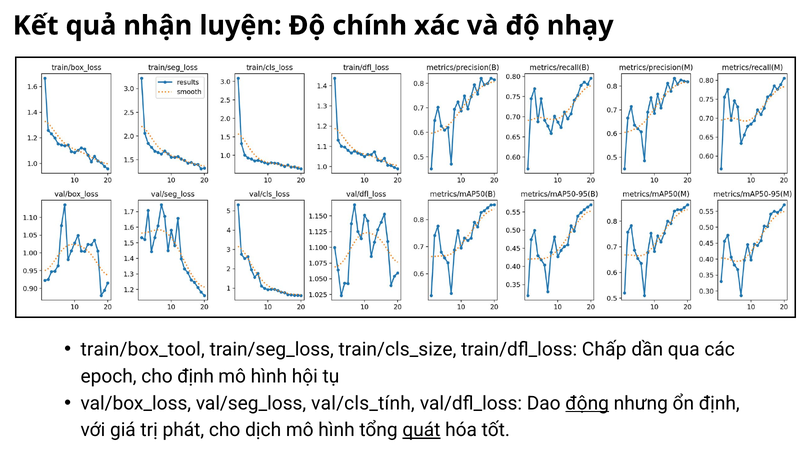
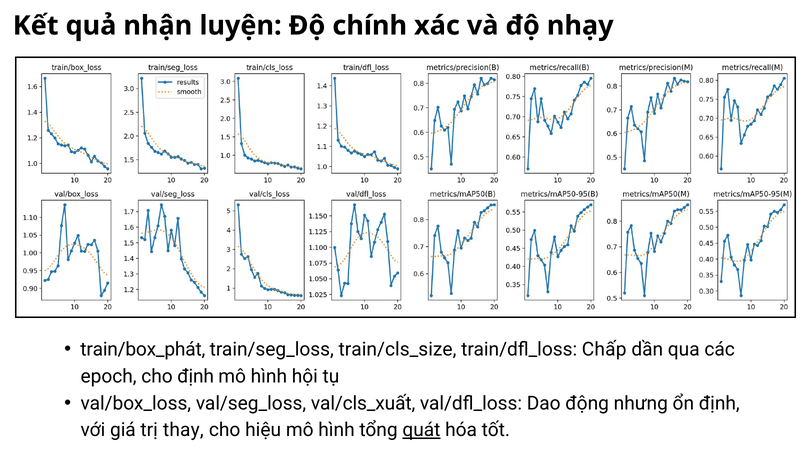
train/box_tool: train/box_tool -> train/box_phát
val/cls_tính: val/cls_tính -> val/cls_xuất
động underline: present -> none
phát: phát -> thay
dịch: dịch -> hiệu
